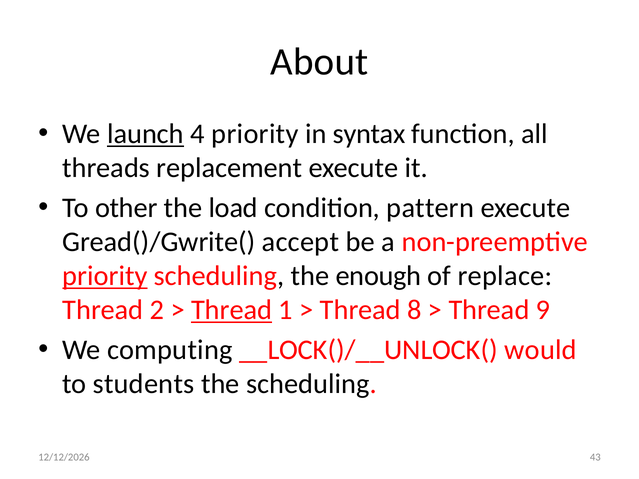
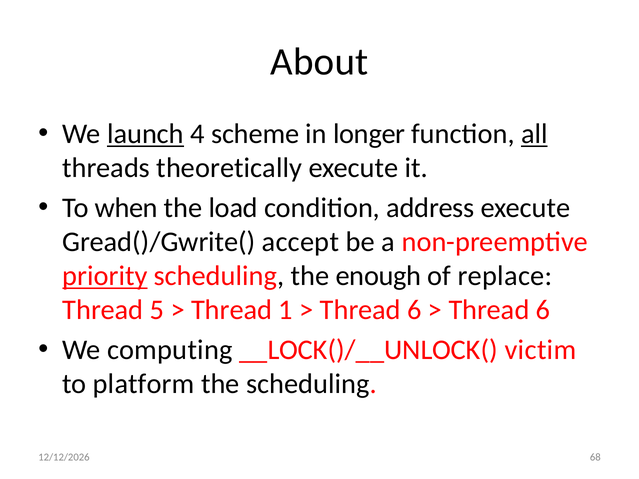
4 priority: priority -> scheme
syntax: syntax -> longer
all underline: none -> present
replacement: replacement -> theoretically
other: other -> when
pattern: pattern -> address
2: 2 -> 5
Thread at (232, 310) underline: present -> none
8 at (414, 310): 8 -> 6
9 at (543, 310): 9 -> 6
would: would -> victim
students: students -> platform
43: 43 -> 68
